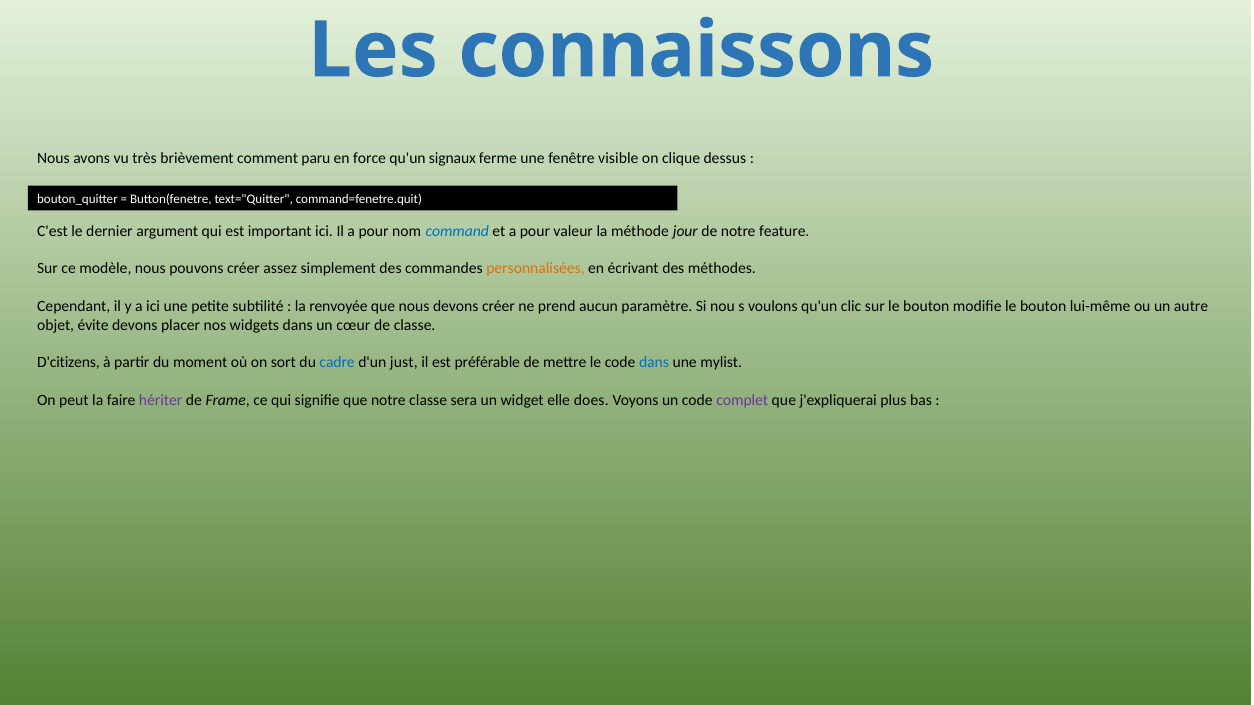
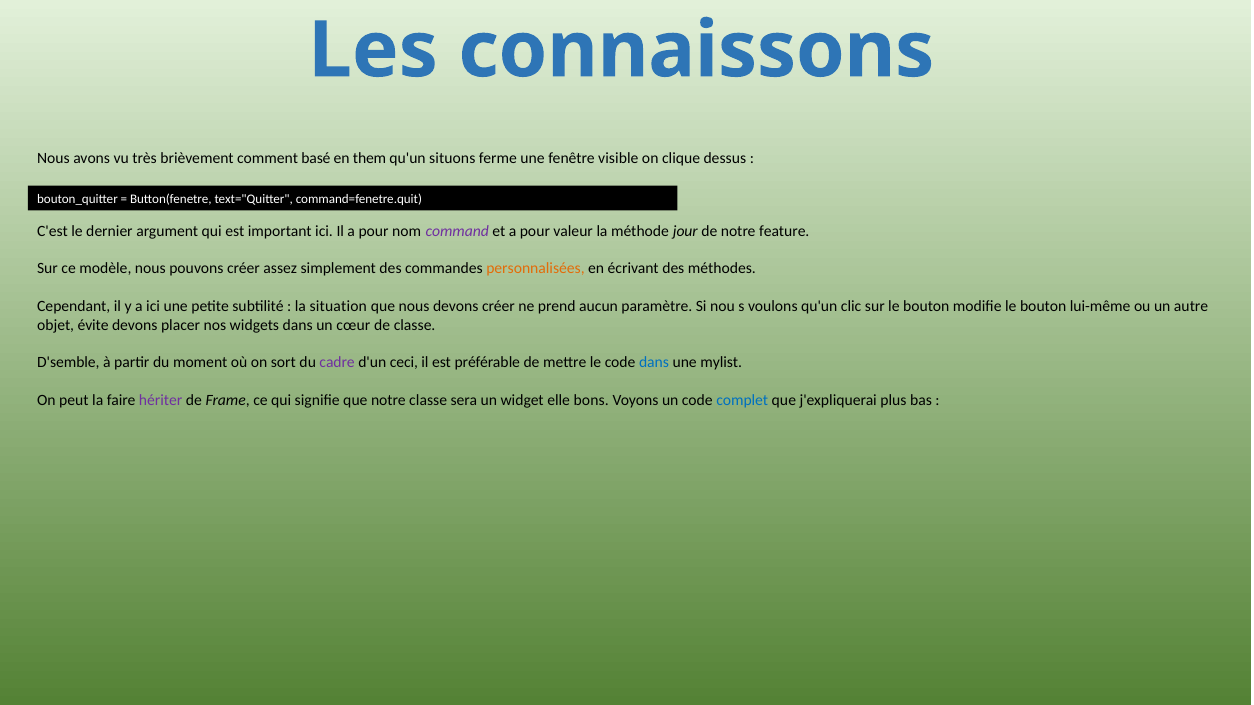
paru: paru -> basé
force: force -> them
signaux: signaux -> situons
command colour: blue -> purple
renvoyée: renvoyée -> situation
D'citizens: D'citizens -> D'semble
cadre colour: blue -> purple
just: just -> ceci
does: does -> bons
complet colour: purple -> blue
